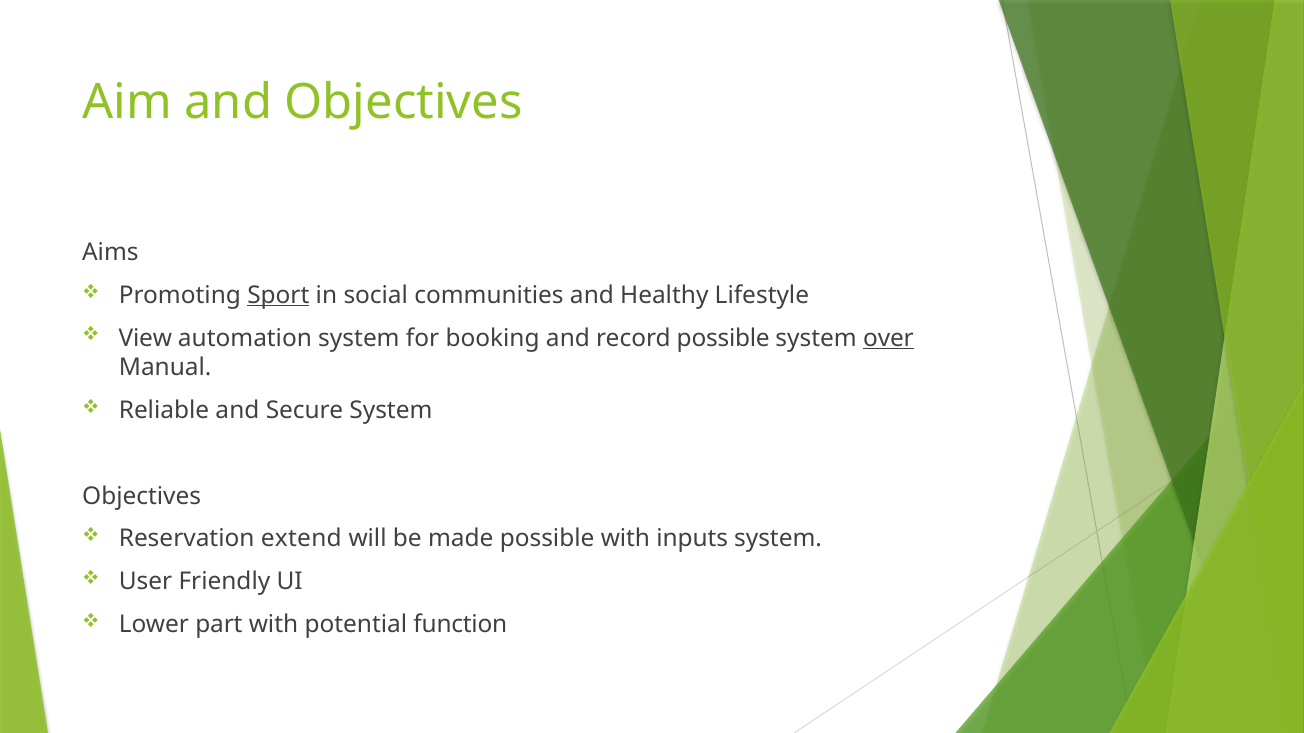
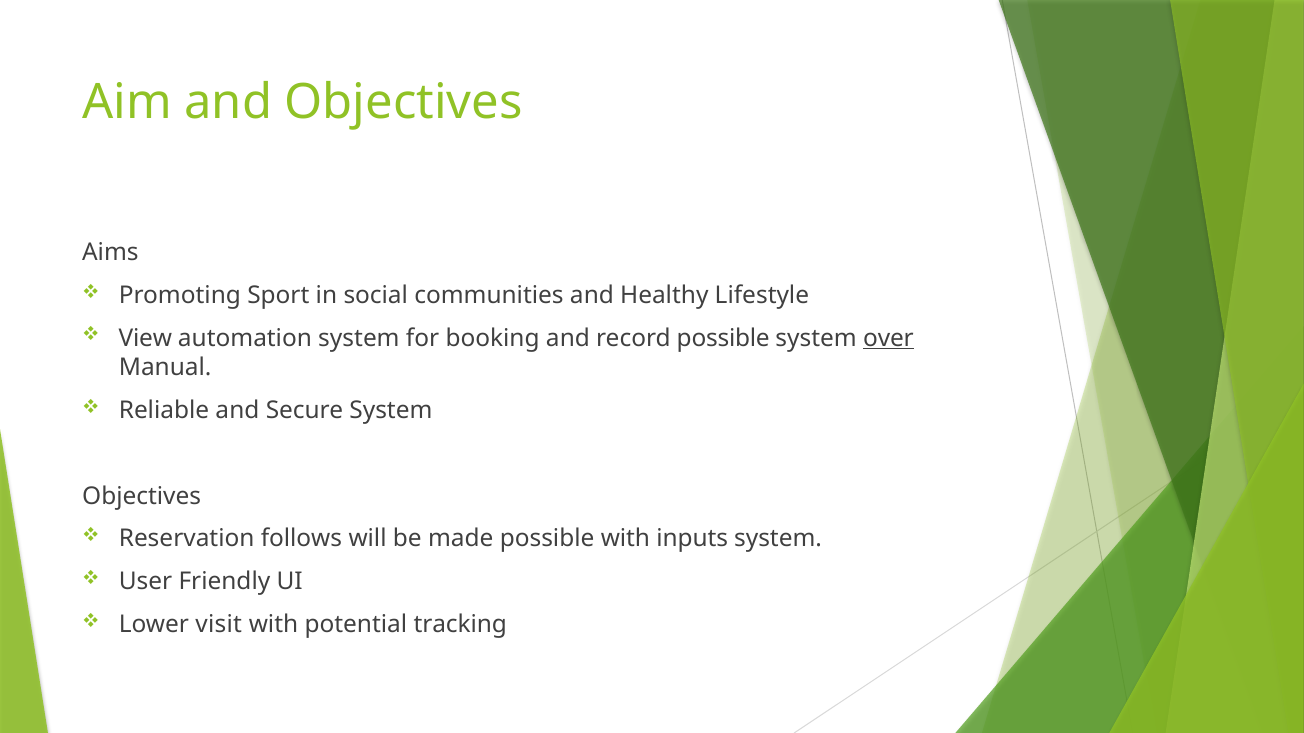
Sport underline: present -> none
extend: extend -> follows
part: part -> visit
function: function -> tracking
